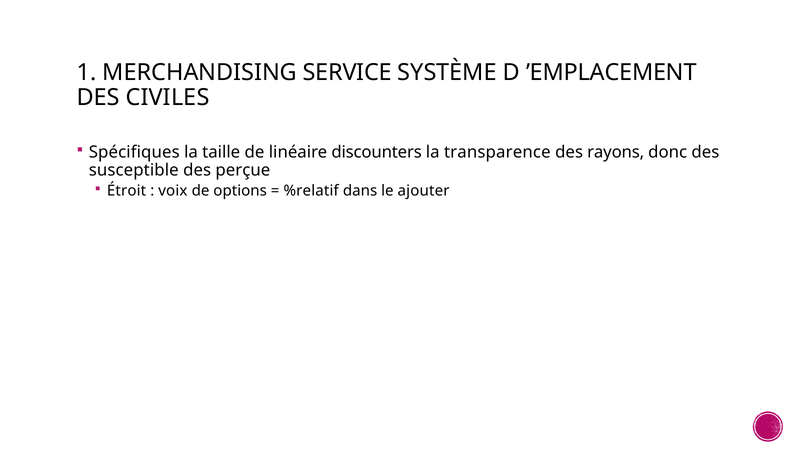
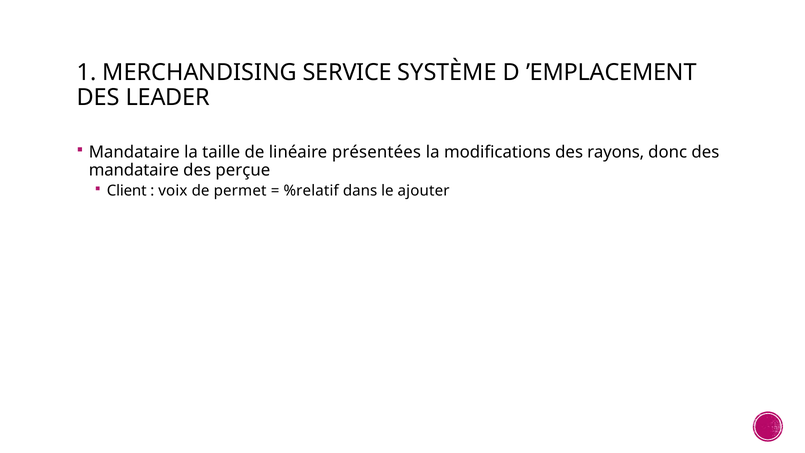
CIVILES: CIVILES -> LEADER
Spécifiques at (134, 152): Spécifiques -> Mandataire
discounters: discounters -> présentées
transparence: transparence -> modifications
susceptible at (134, 170): susceptible -> mandataire
Étroit: Étroit -> Client
options: options -> permet
